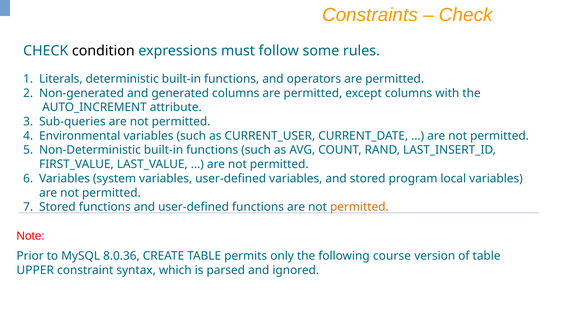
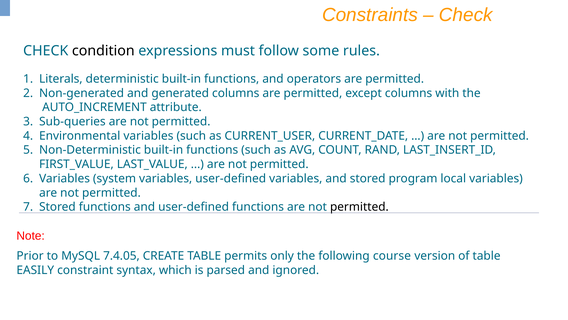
permitted at (359, 207) colour: orange -> black
8.0.36: 8.0.36 -> 7.4.05
UPPER: UPPER -> EASILY
